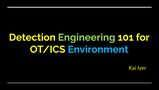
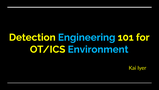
Engineering colour: light green -> light blue
